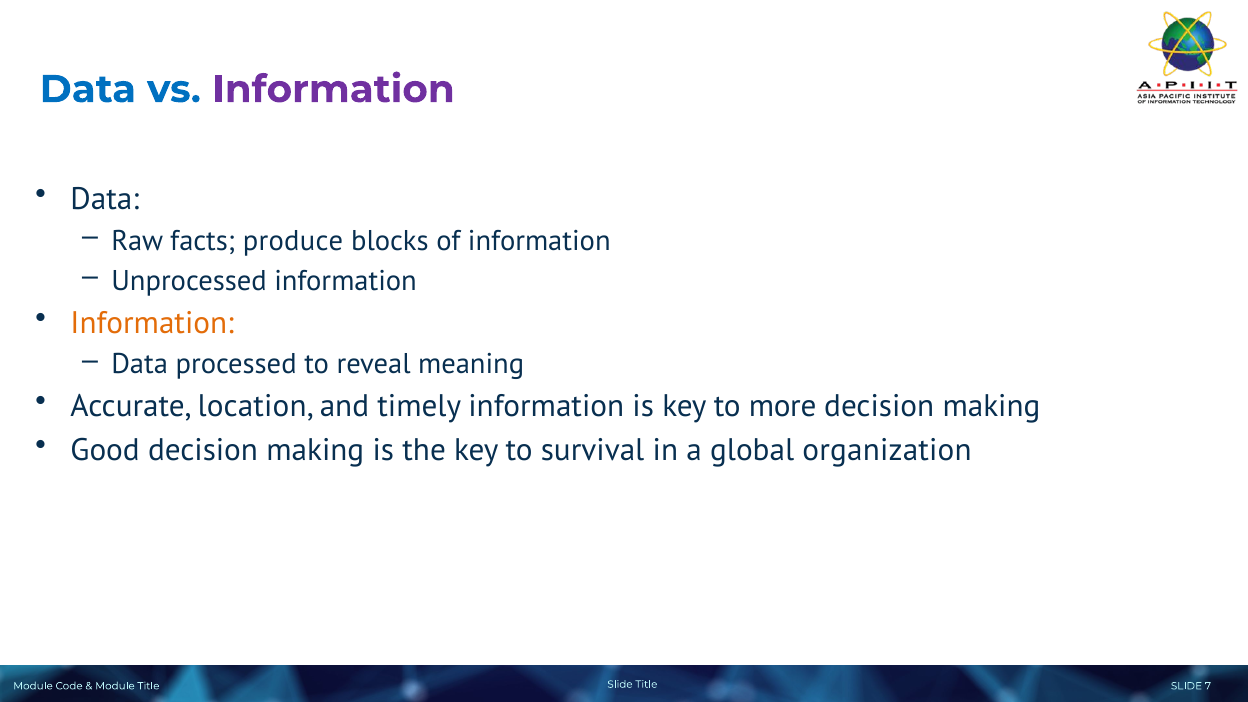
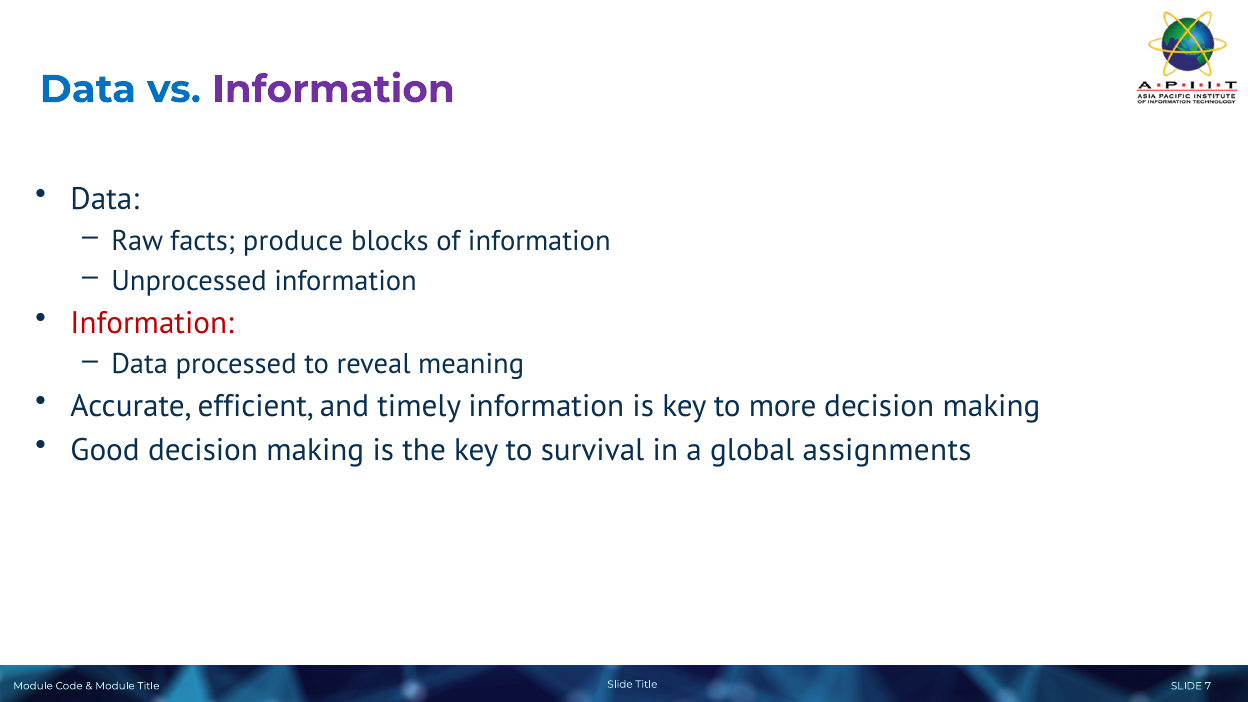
Information at (152, 323) colour: orange -> red
location: location -> efficient
organization: organization -> assignments
